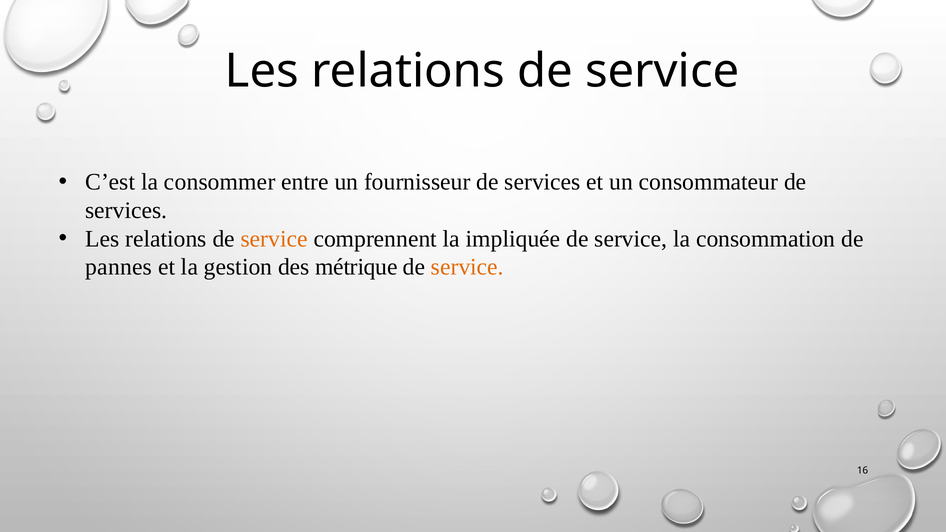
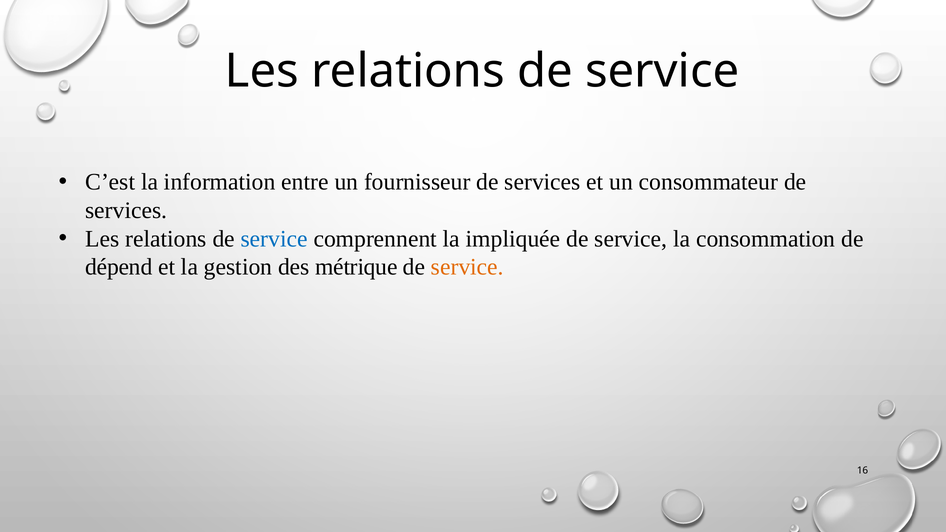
consommer: consommer -> information
service at (274, 239) colour: orange -> blue
pannes: pannes -> dépend
